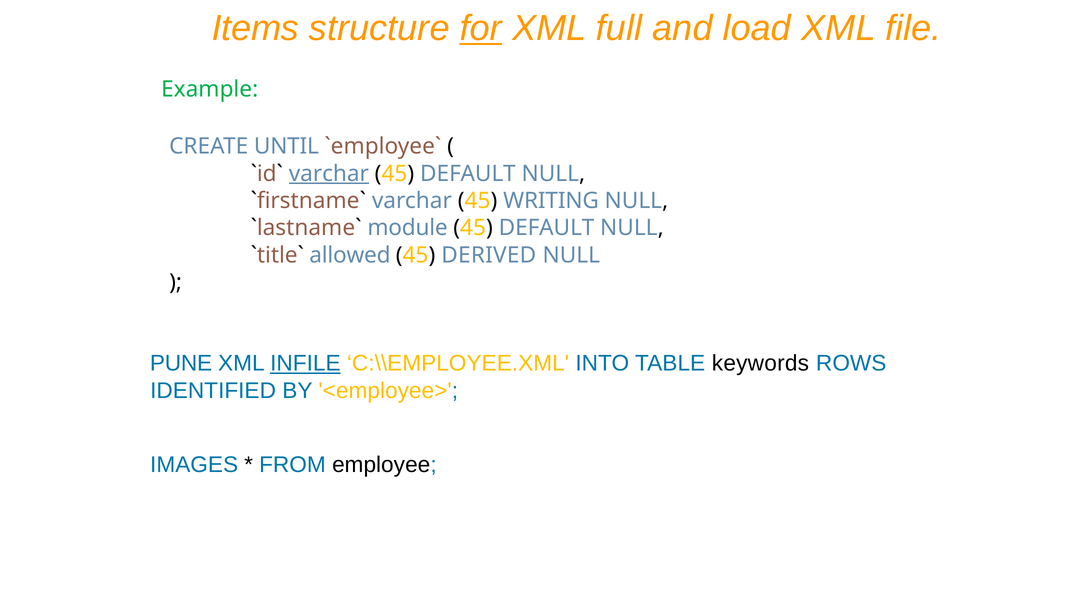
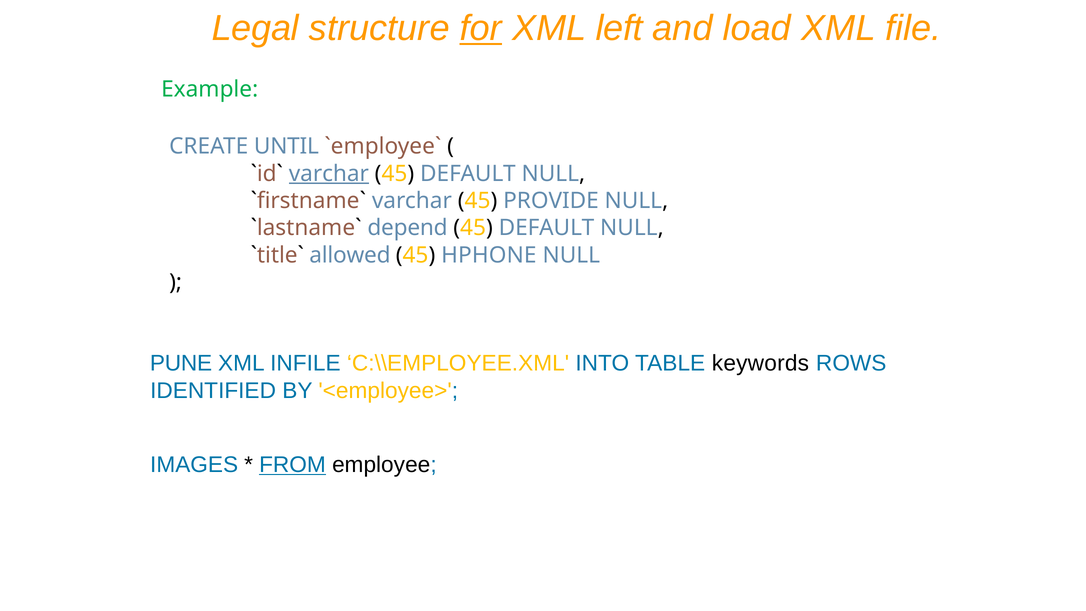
Items: Items -> Legal
full: full -> left
WRITING: WRITING -> PROVIDE
module: module -> depend
DERIVED: DERIVED -> HPHONE
INFILE underline: present -> none
FROM underline: none -> present
